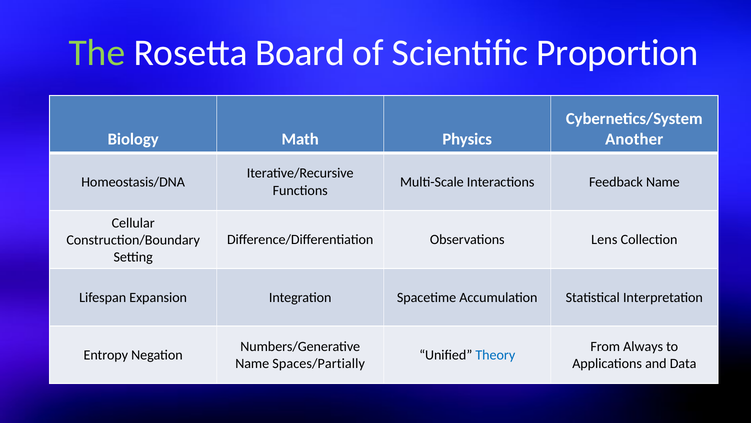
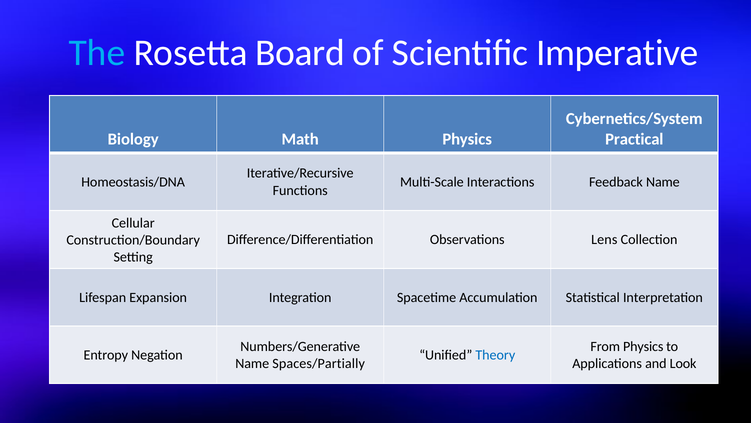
The colour: light green -> light blue
Proportion: Proportion -> Imperative
Another: Another -> Practical
From Always: Always -> Physics
Data: Data -> Look
